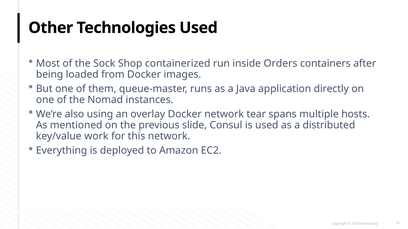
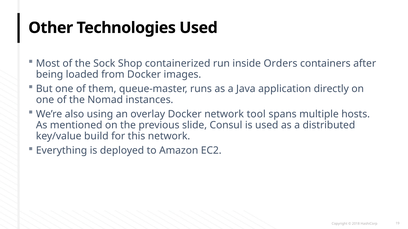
tear: tear -> tool
work: work -> build
